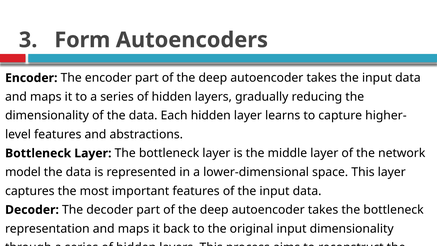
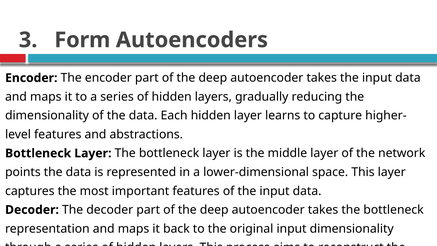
model: model -> points
